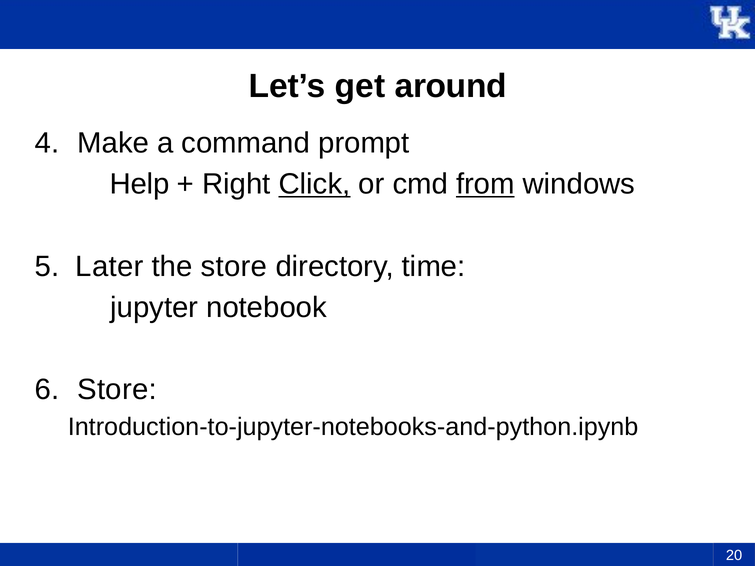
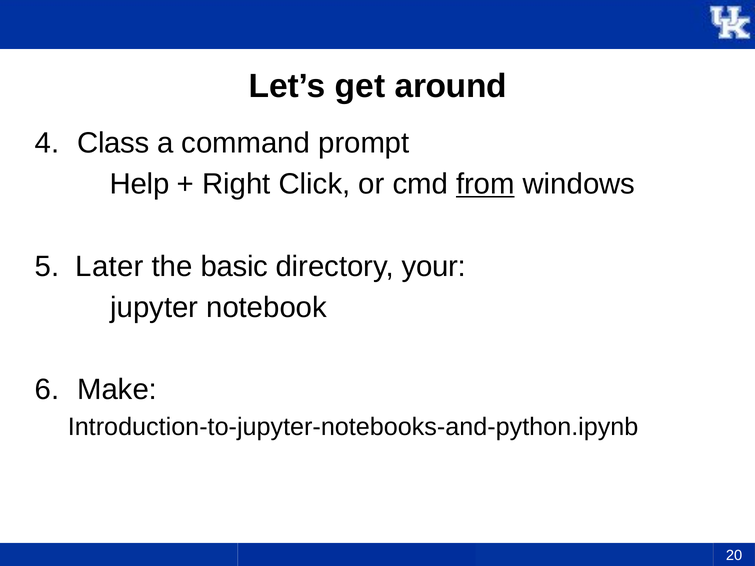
Make: Make -> Class
Click underline: present -> none
the store: store -> basic
time: time -> your
Store at (117, 390): Store -> Make
